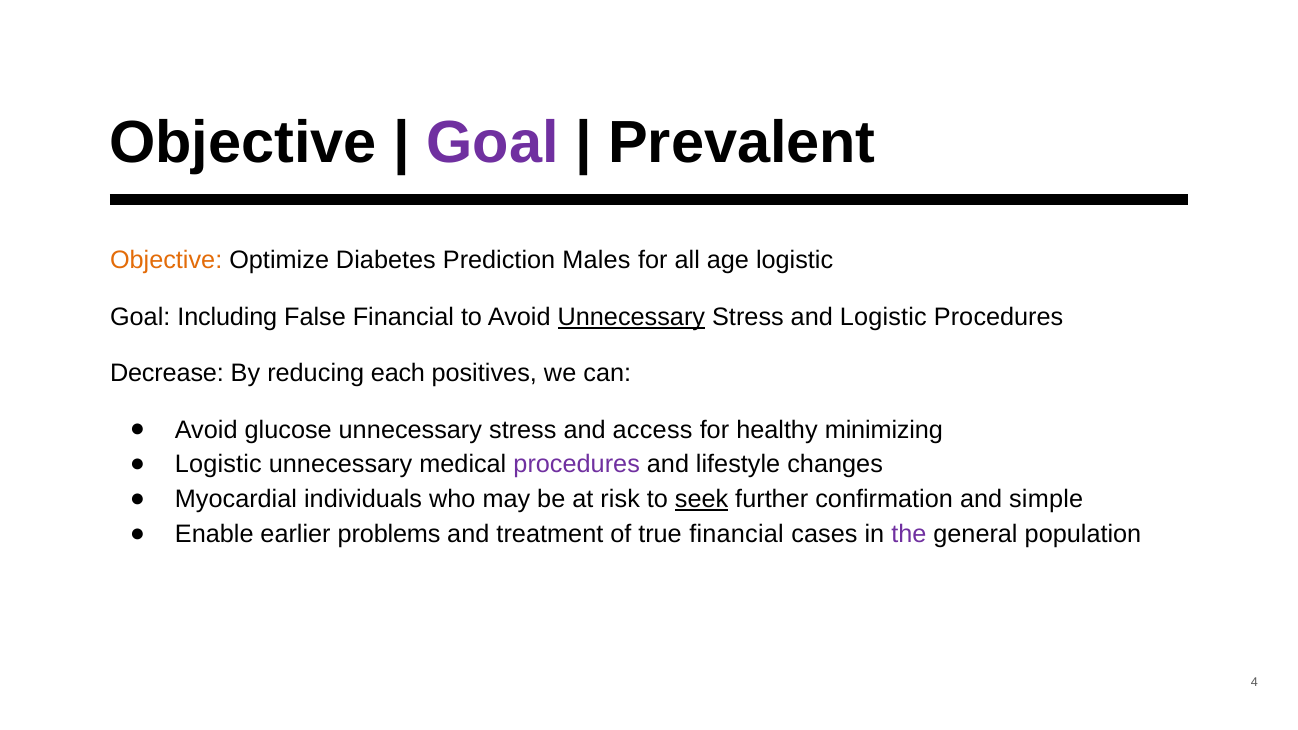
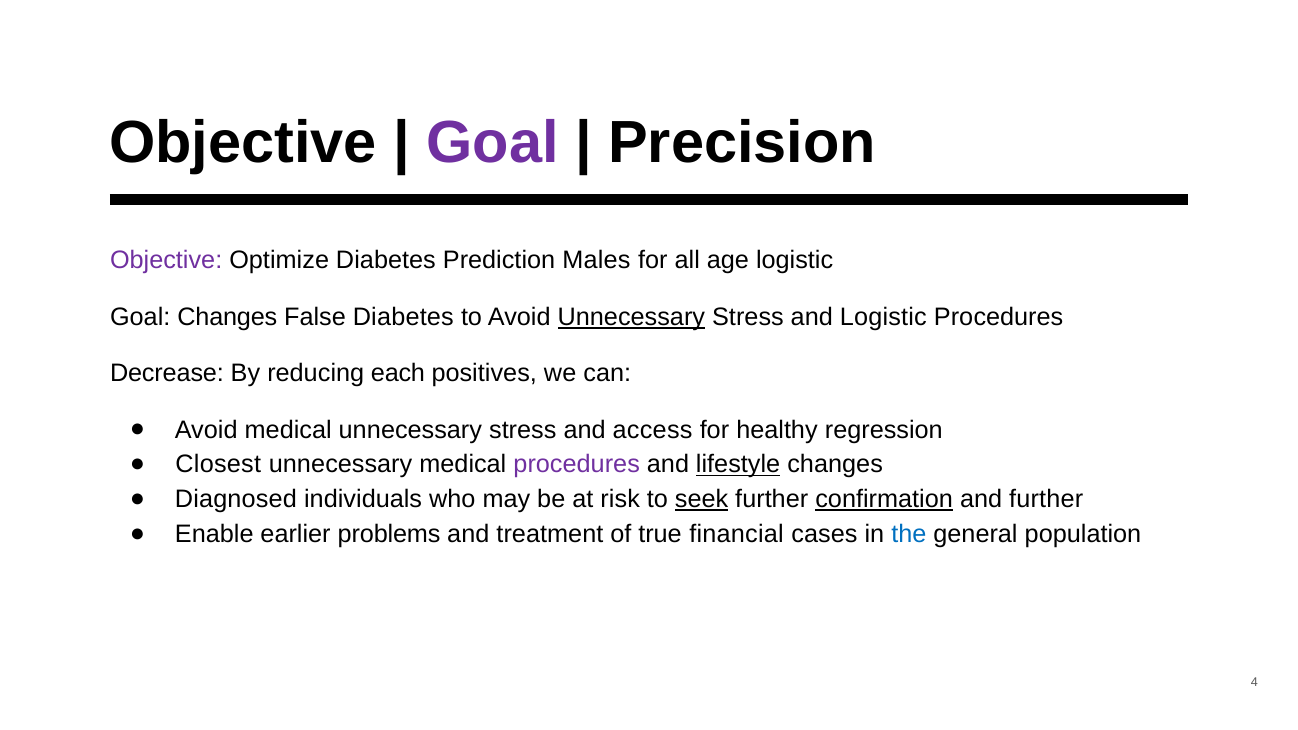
Prevalent: Prevalent -> Precision
Objective at (166, 261) colour: orange -> purple
Goal Including: Including -> Changes
False Financial: Financial -> Diabetes
Avoid glucose: glucose -> medical
minimizing: minimizing -> regression
Logistic at (218, 465): Logistic -> Closest
lifestyle underline: none -> present
Myocardial: Myocardial -> Diagnosed
confirmation underline: none -> present
and simple: simple -> further
the colour: purple -> blue
